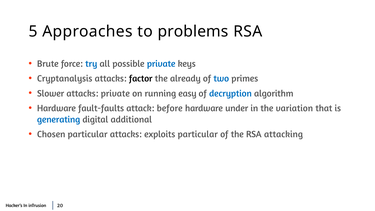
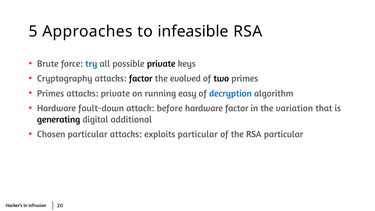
problems: problems -> infeasible
private at (161, 64) colour: blue -> black
Cryptanalysis: Cryptanalysis -> Cryptography
already: already -> evolved
two colour: blue -> black
Slower at (51, 93): Slower -> Primes
fault-faults: fault-faults -> fault-down
hardware under: under -> factor
generating colour: blue -> black
RSA attacking: attacking -> particular
